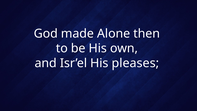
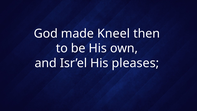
Alone: Alone -> Kneel
